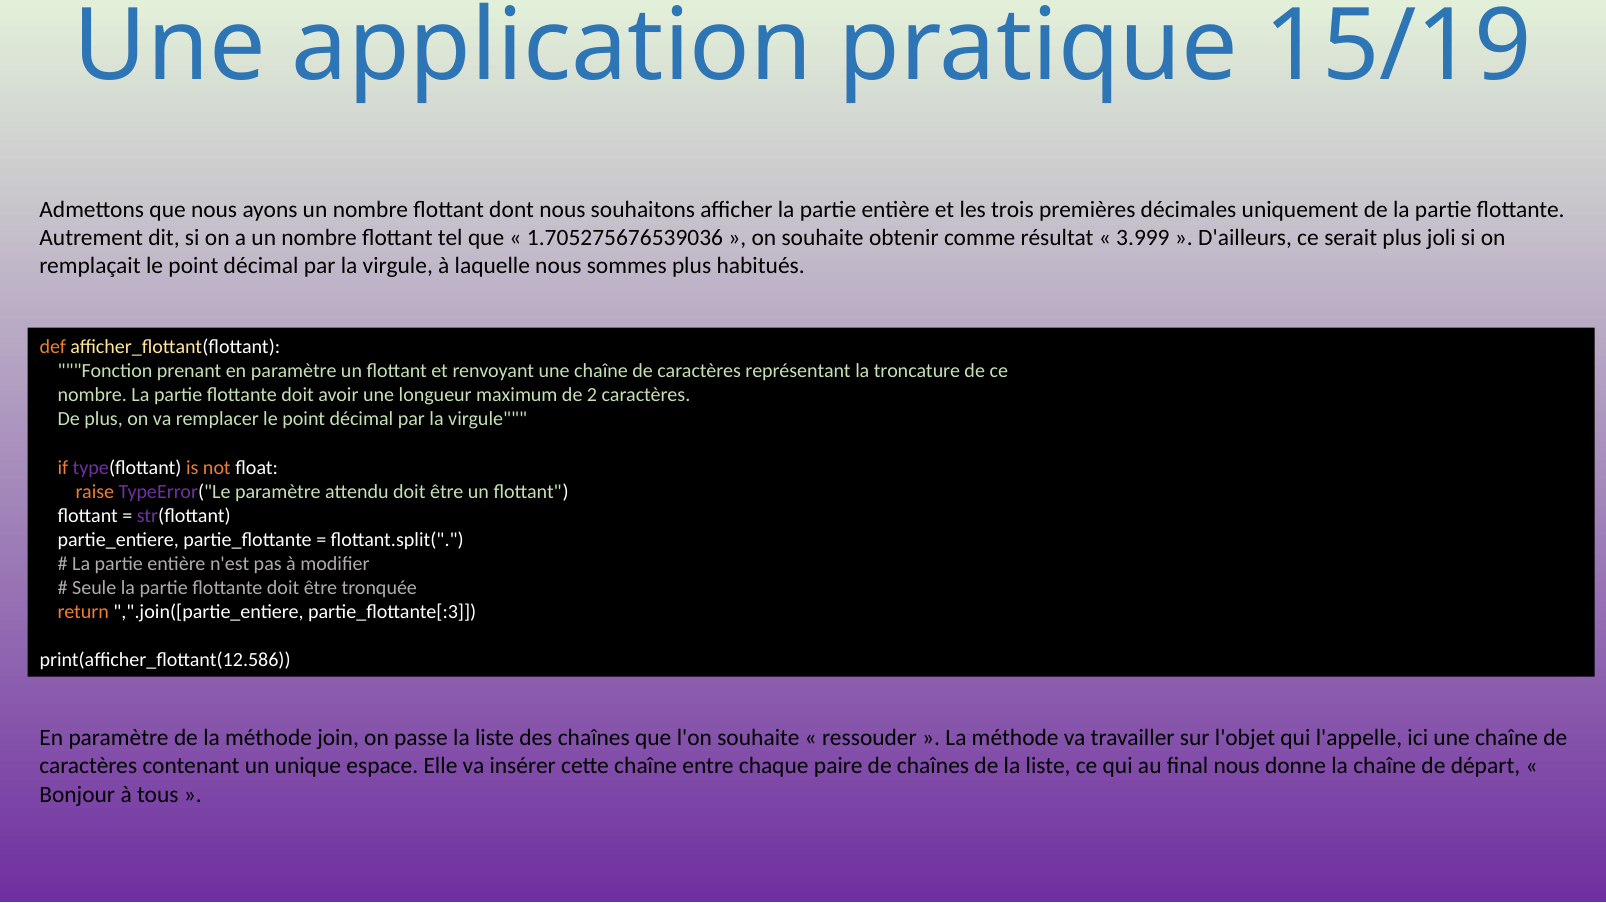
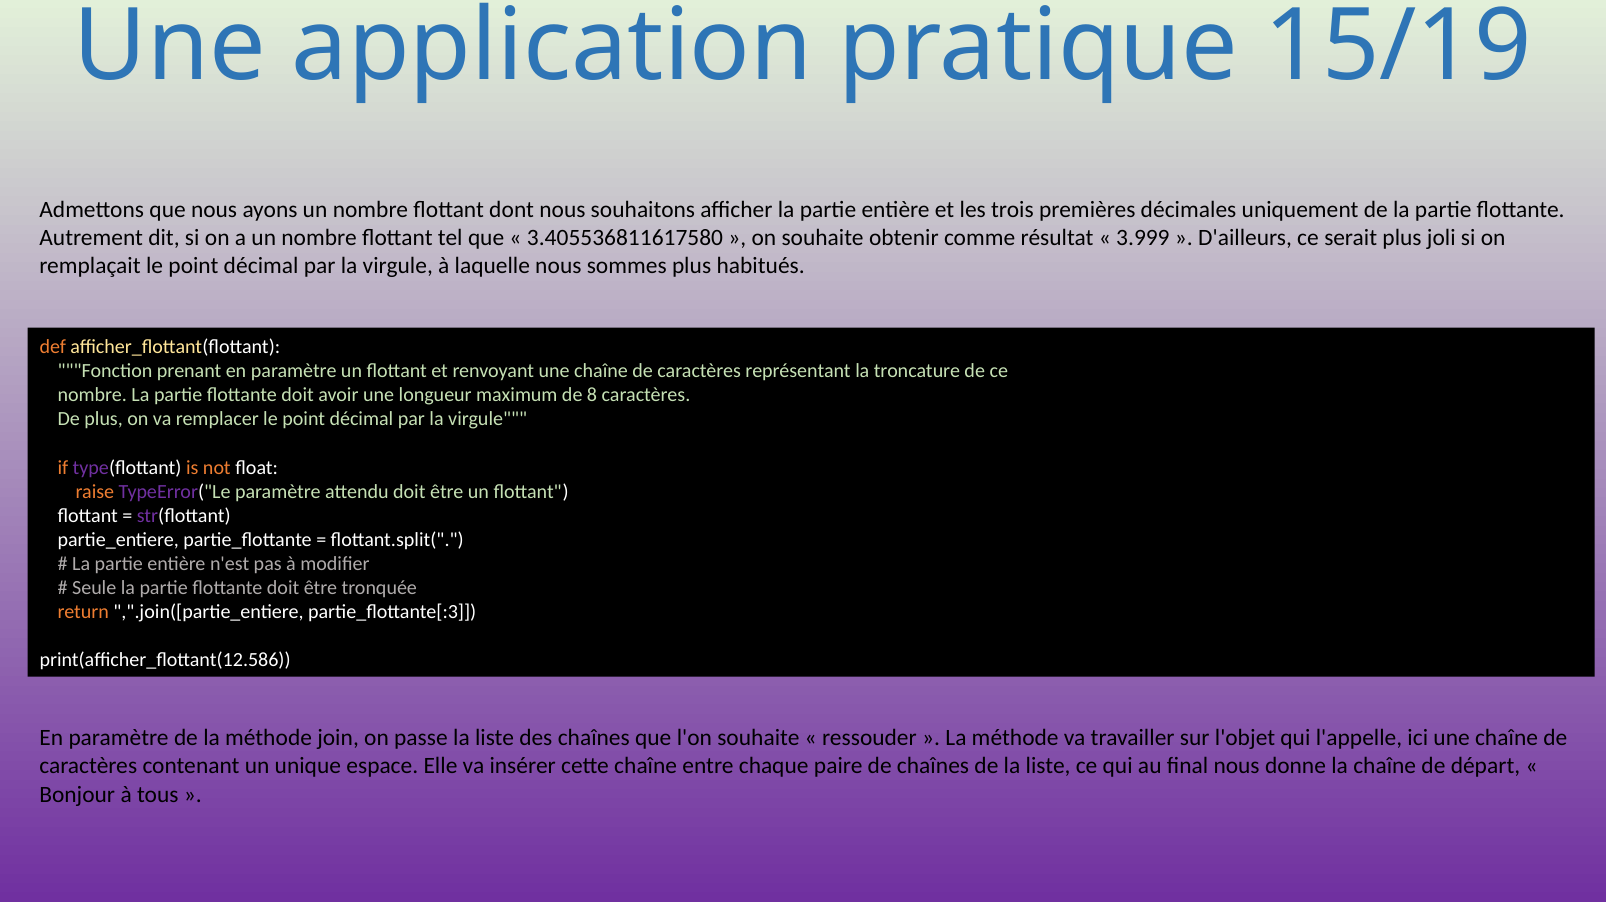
1.705275676539036: 1.705275676539036 -> 3.405536811617580
2: 2 -> 8
